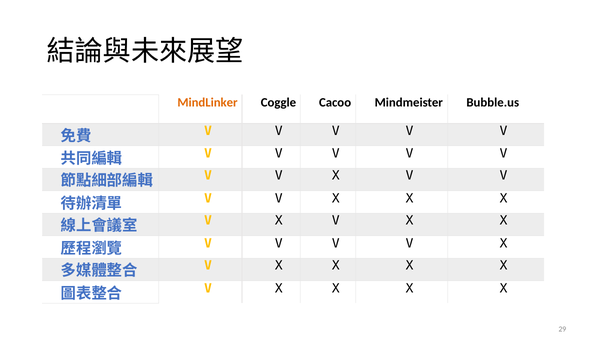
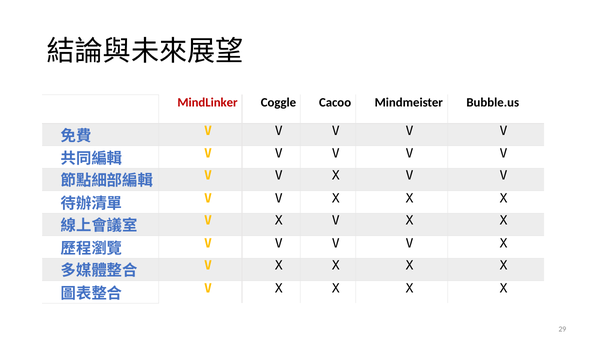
MindLinker colour: orange -> red
